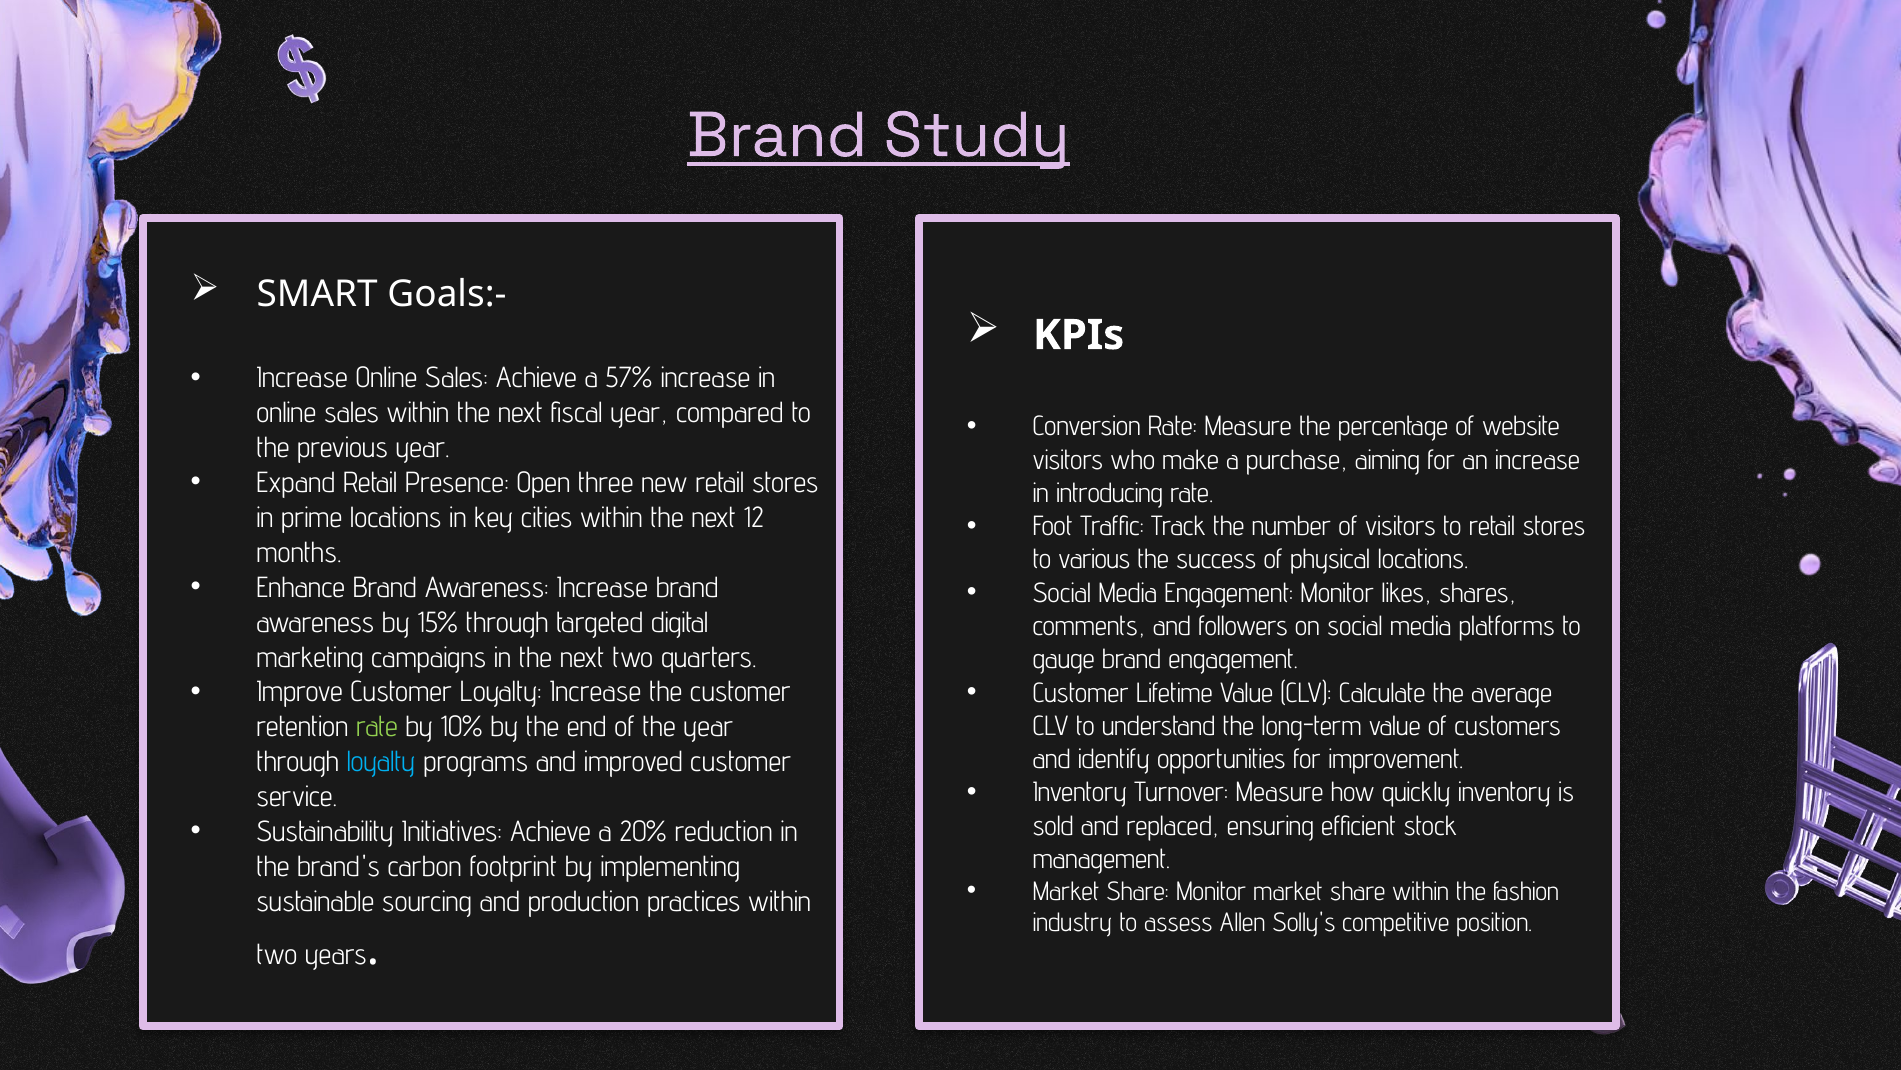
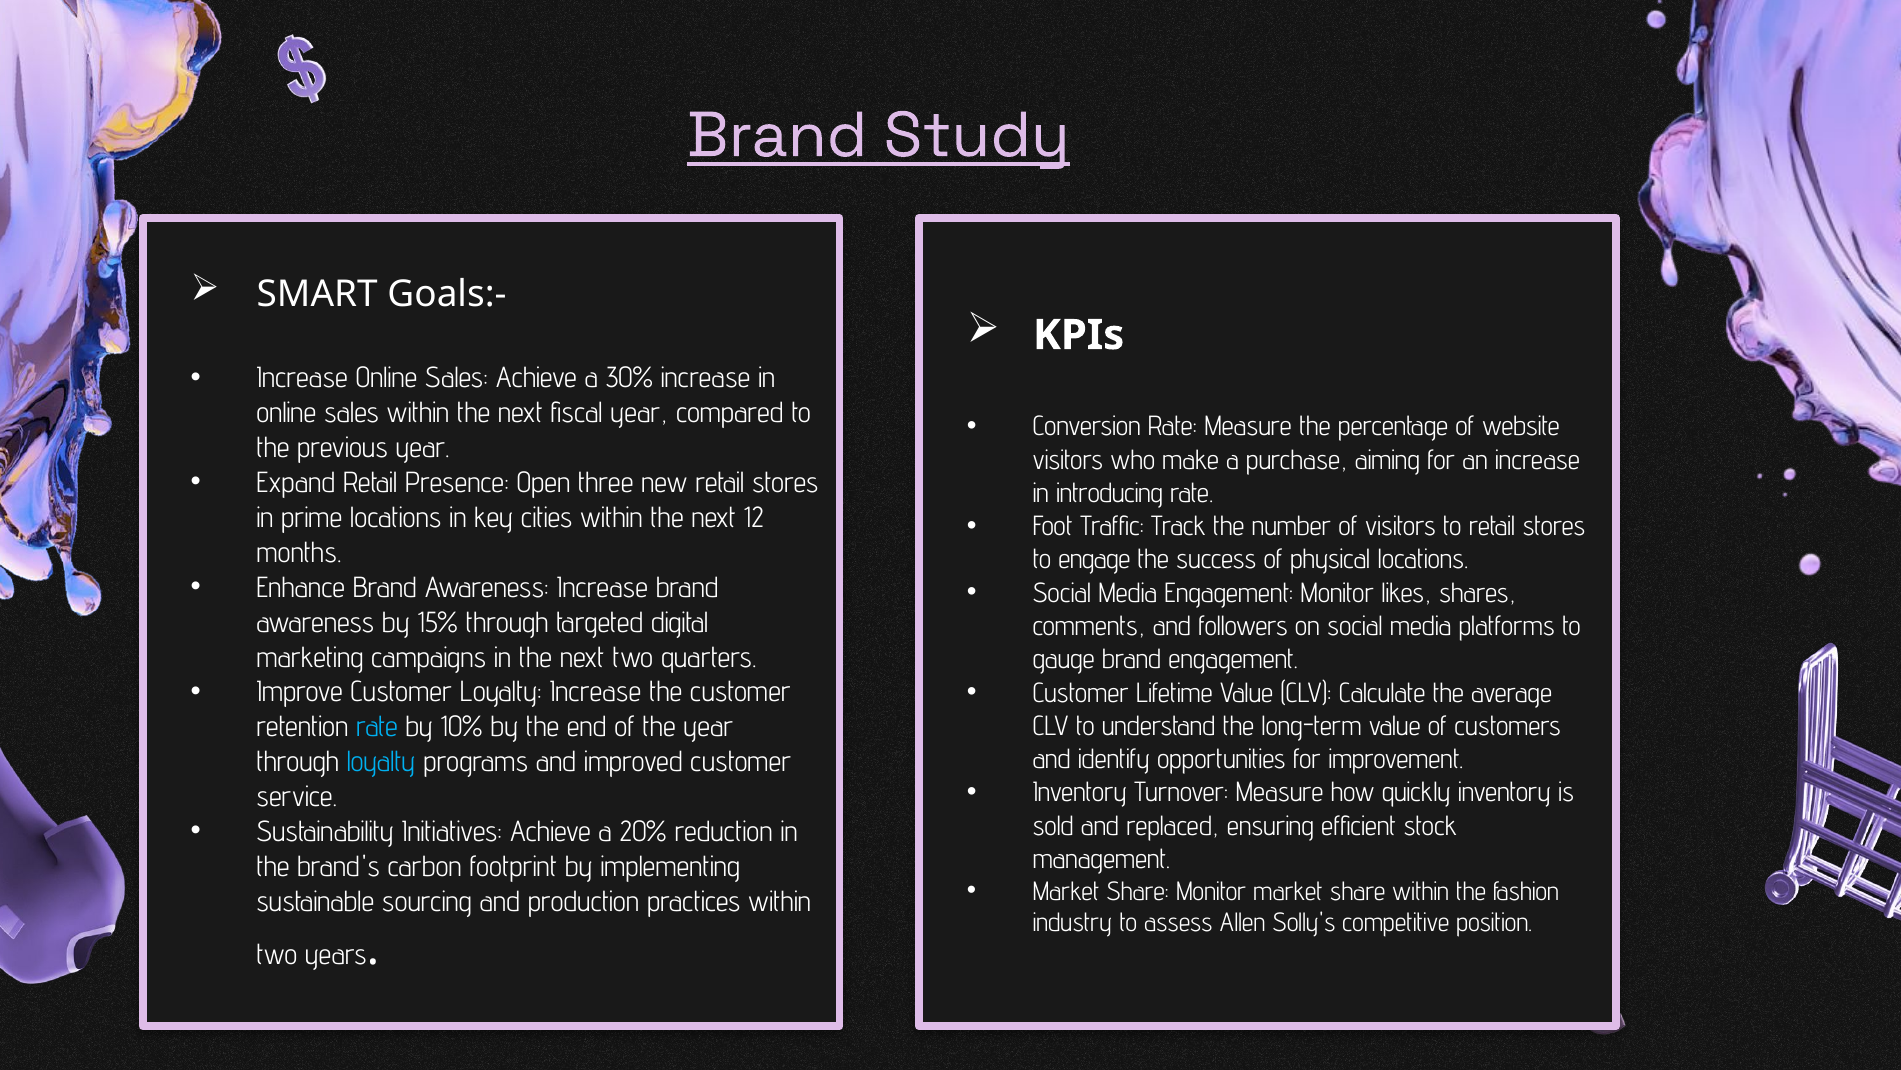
57%: 57% -> 30%
various: various -> engage
rate at (377, 727) colour: light green -> light blue
